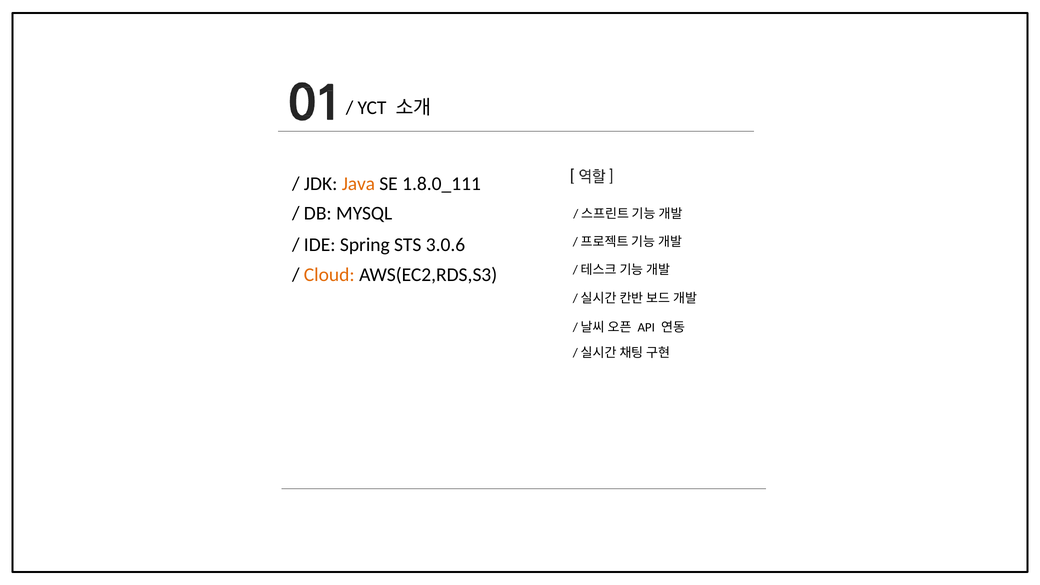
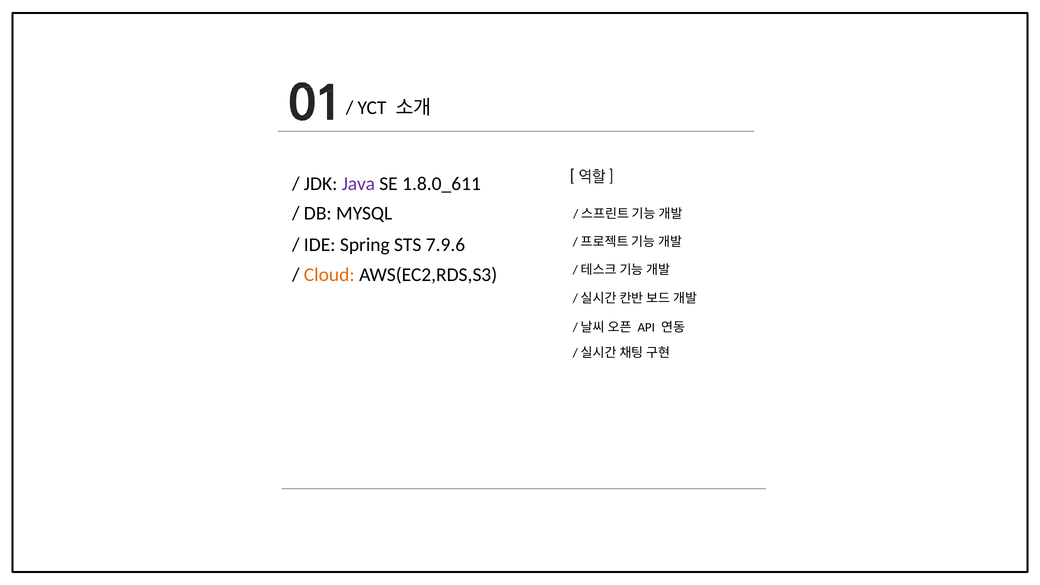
Java colour: orange -> purple
1.8.0_111: 1.8.0_111 -> 1.8.0_611
3.0.6: 3.0.6 -> 7.9.6
